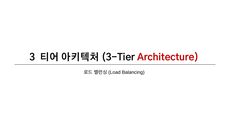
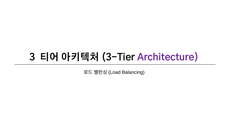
Architecture colour: red -> purple
